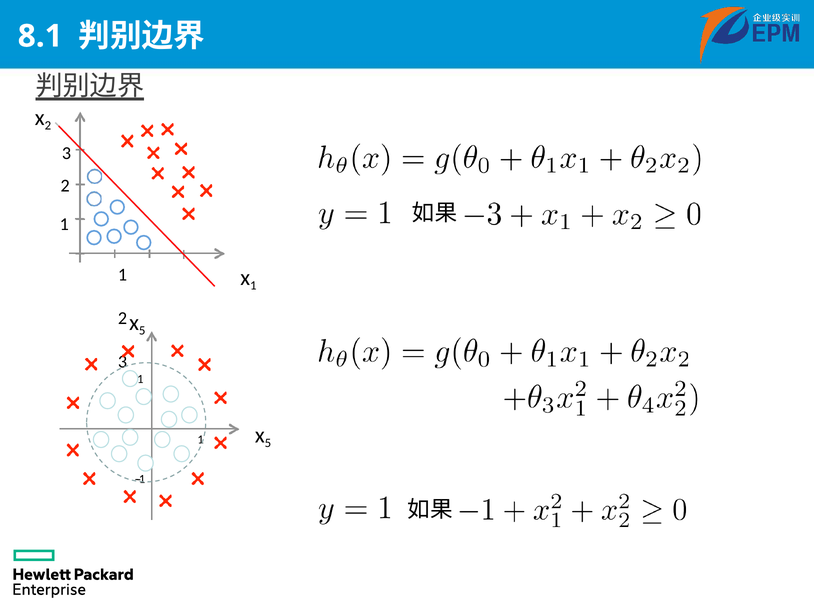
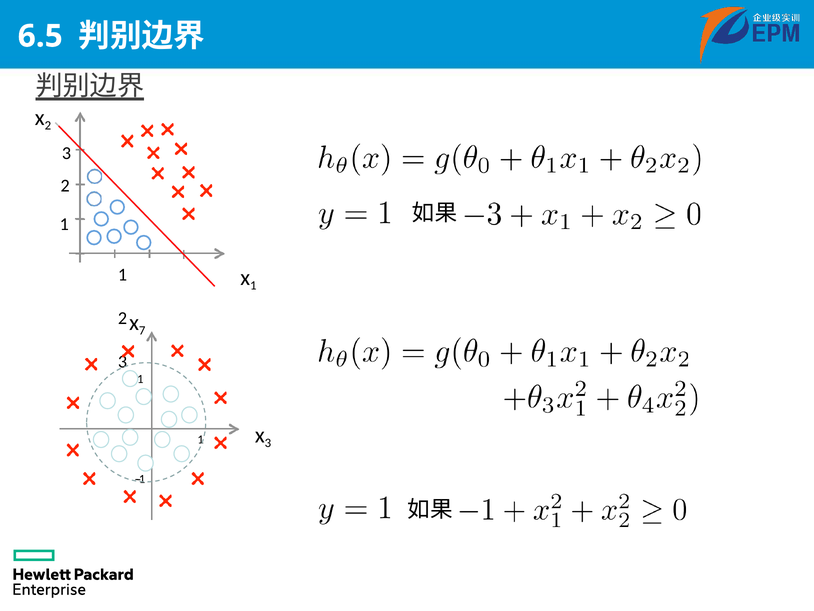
8.1: 8.1 -> 6.5
5 at (142, 330): 5 -> 7
5 at (268, 443): 5 -> 3
